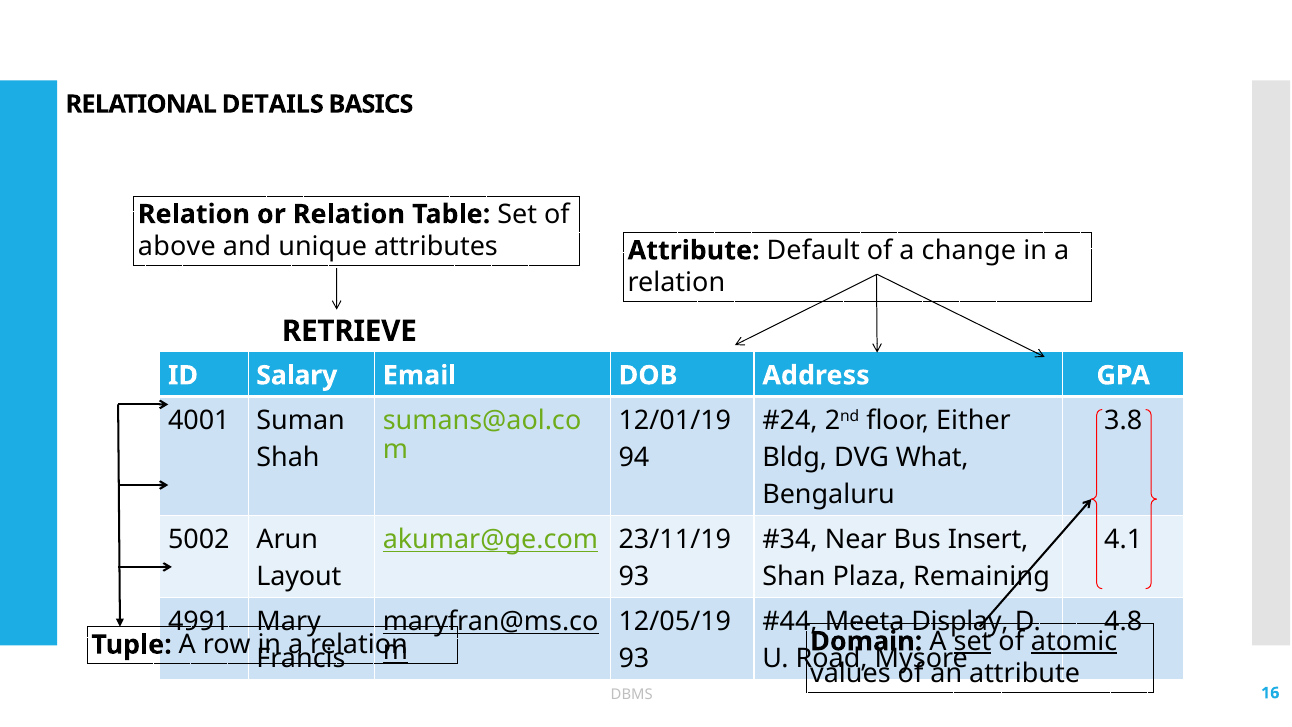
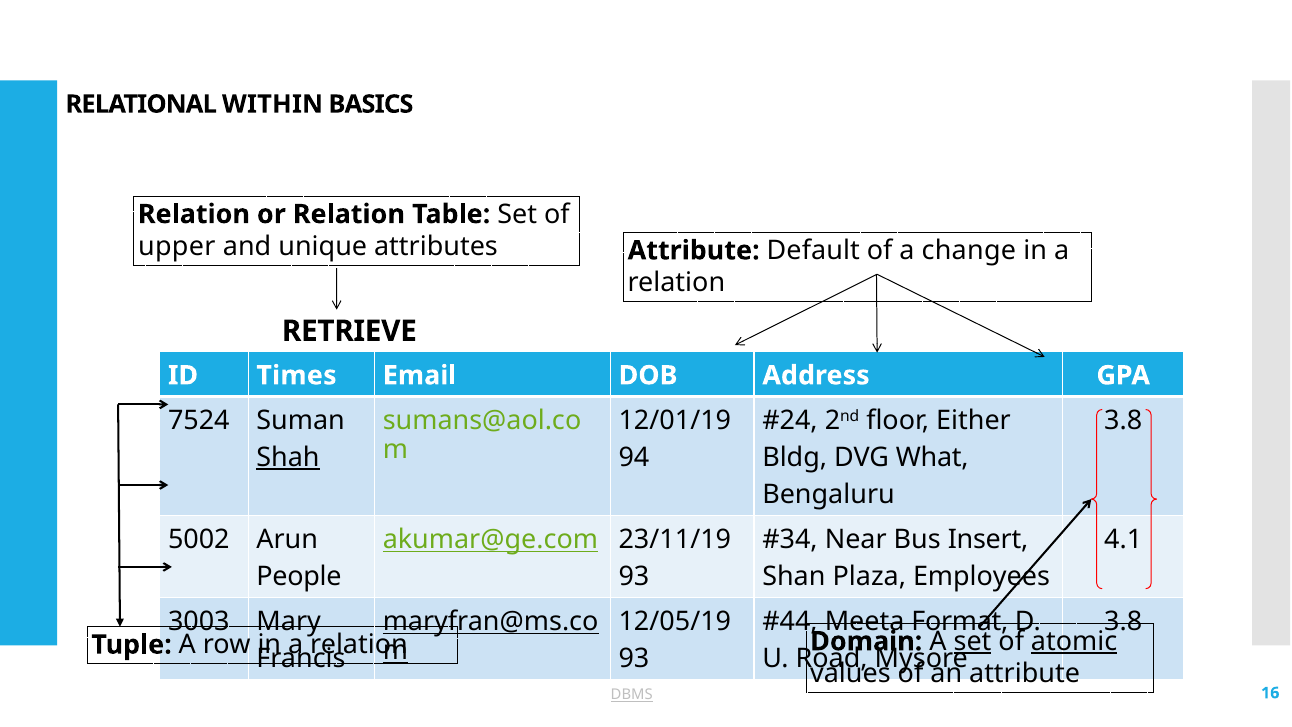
DETAILS: DETAILS -> WITHIN
above: above -> upper
Salary: Salary -> Times
4001: 4001 -> 7524
Shah underline: none -> present
Layout: Layout -> People
Remaining: Remaining -> Employees
4991: 4991 -> 3003
Display: Display -> Format
4.8 at (1123, 621): 4.8 -> 3.8
DBMS underline: none -> present
